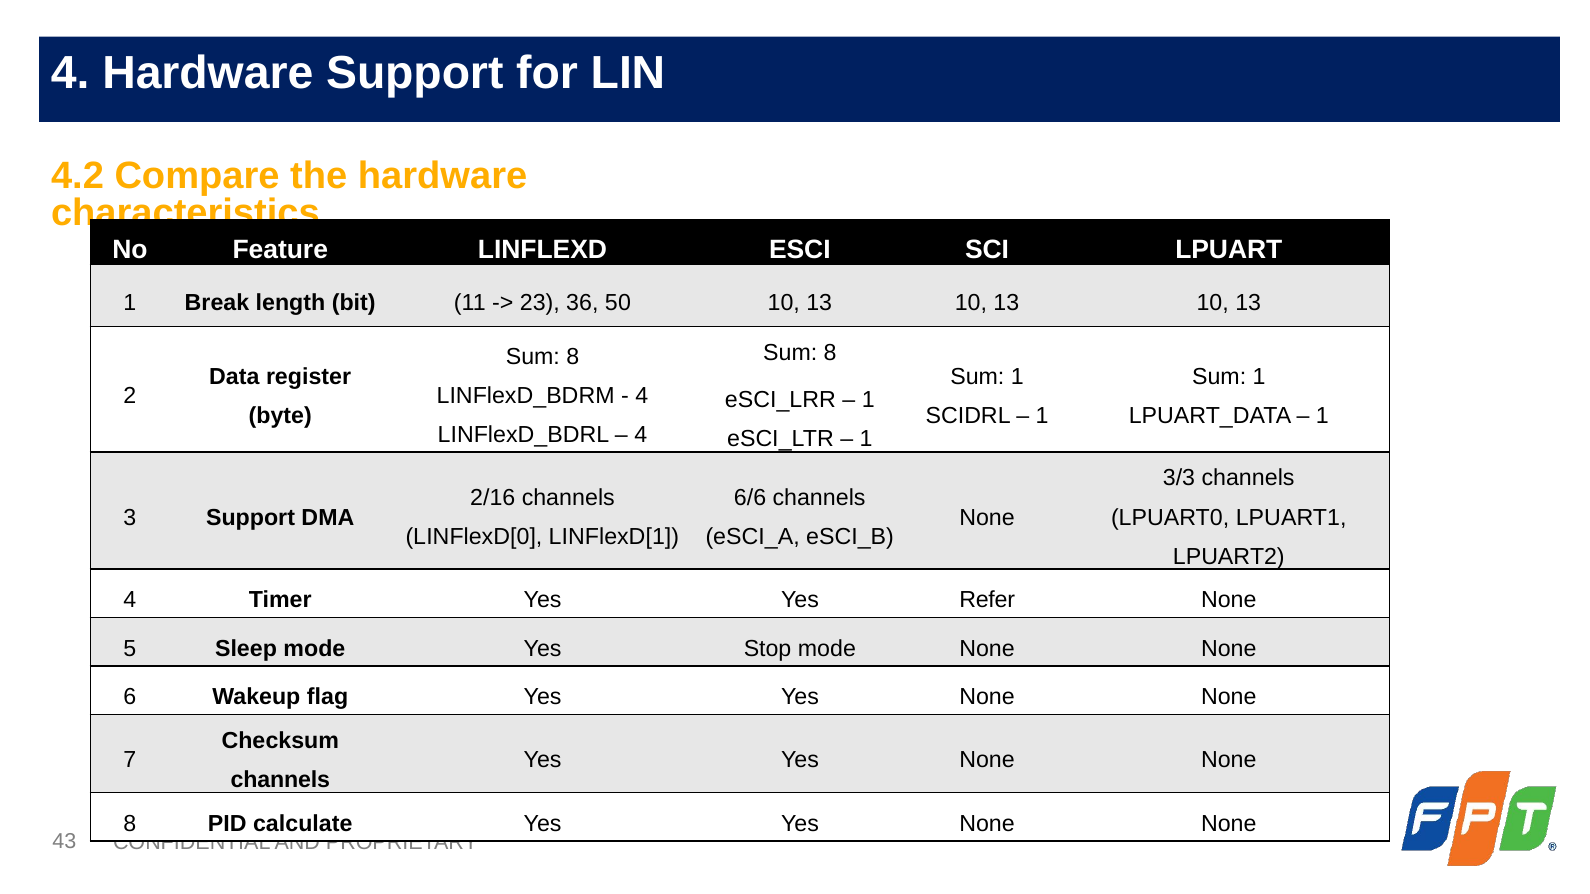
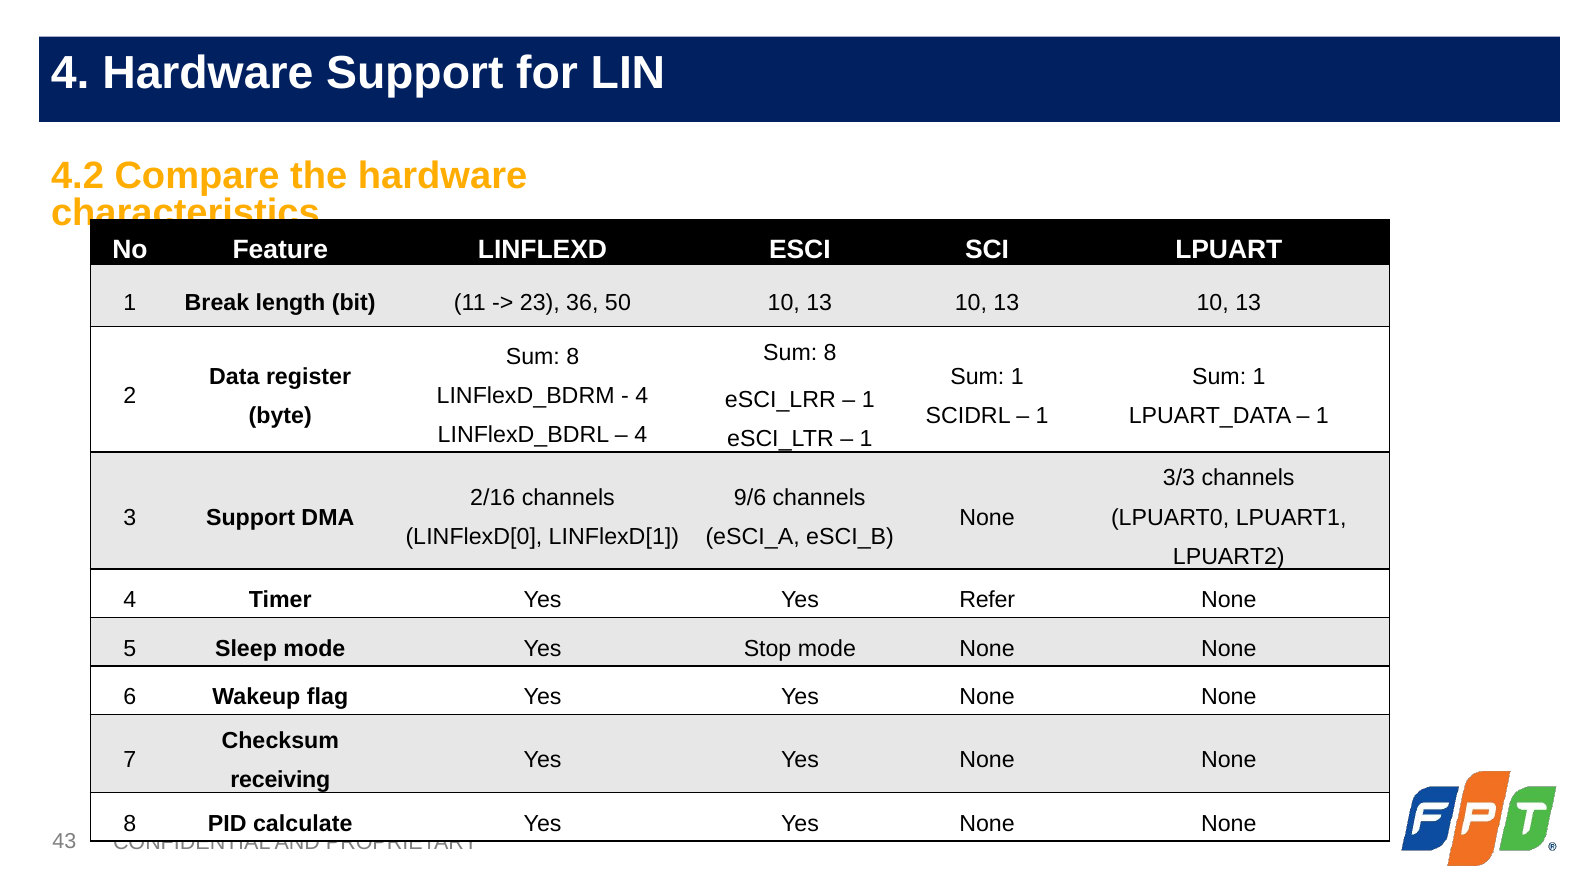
6/6: 6/6 -> 9/6
channels at (280, 780): channels -> receiving
